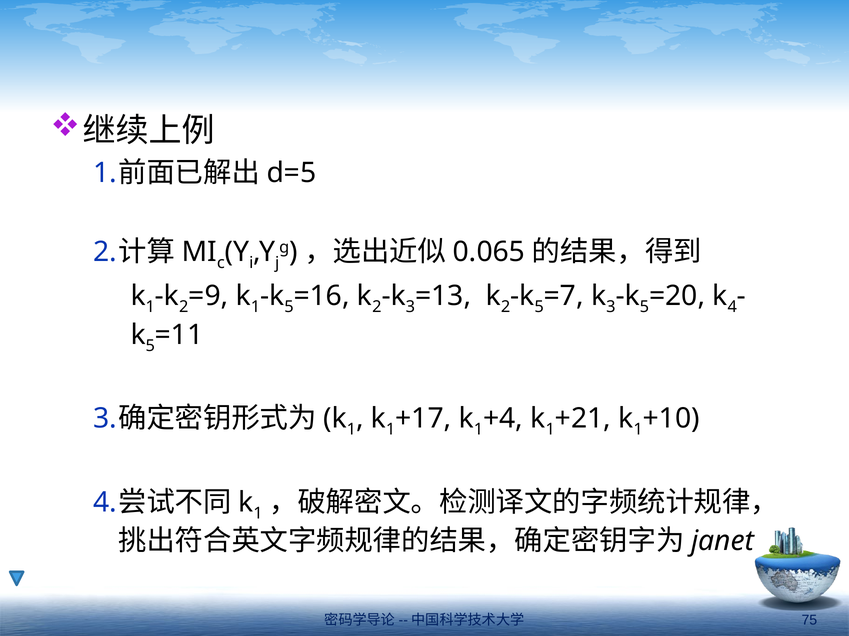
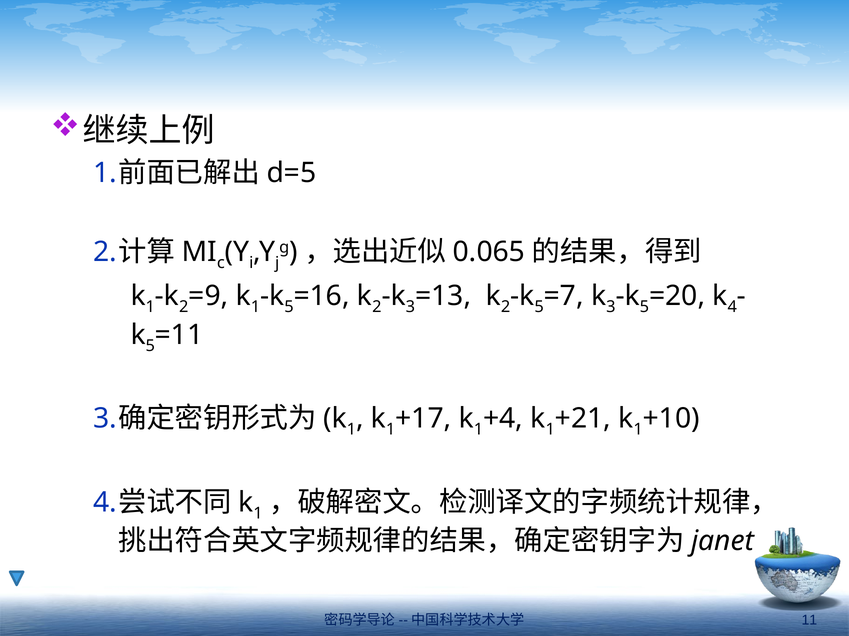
75: 75 -> 11
